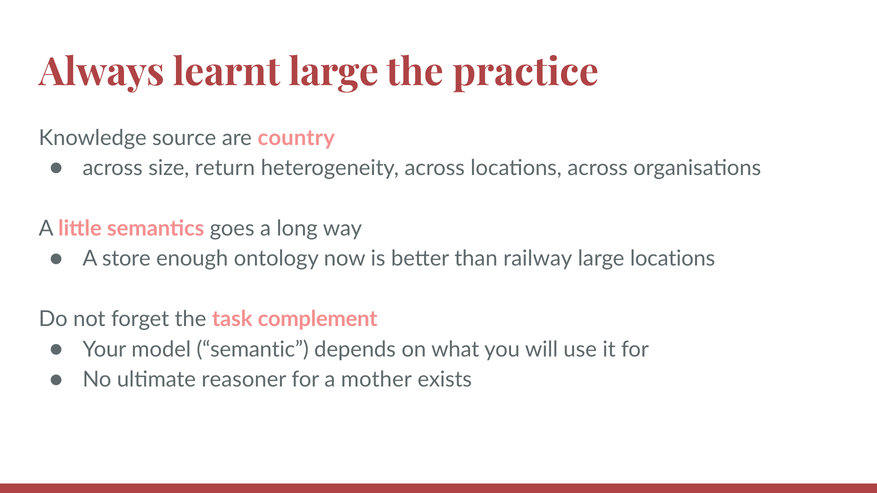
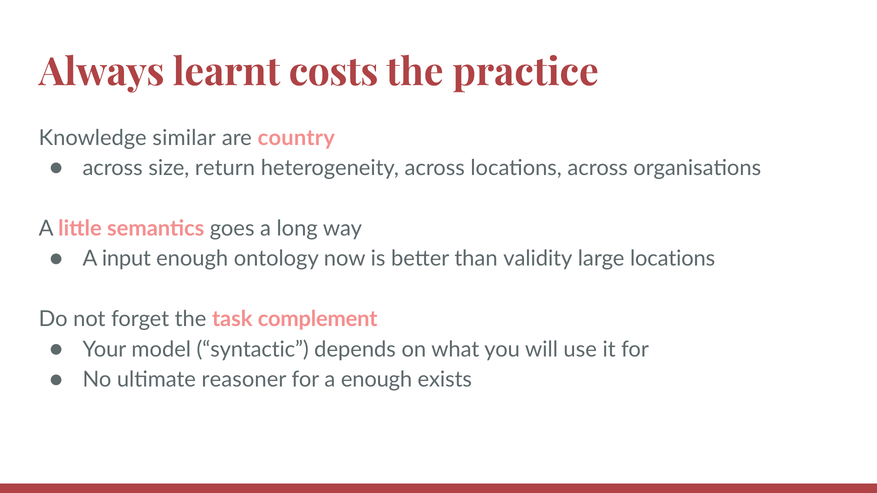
learnt large: large -> costs
source: source -> similar
store: store -> input
railway: railway -> validity
semantic: semantic -> syntactic
a mother: mother -> enough
